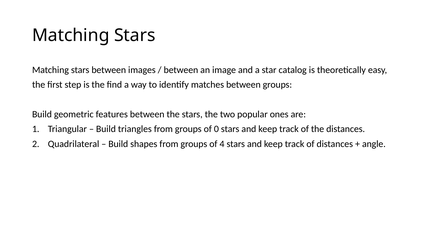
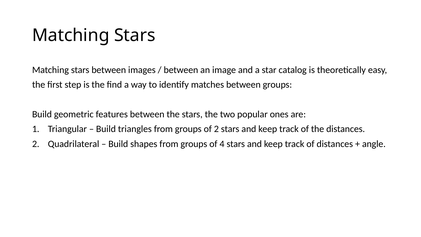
of 0: 0 -> 2
